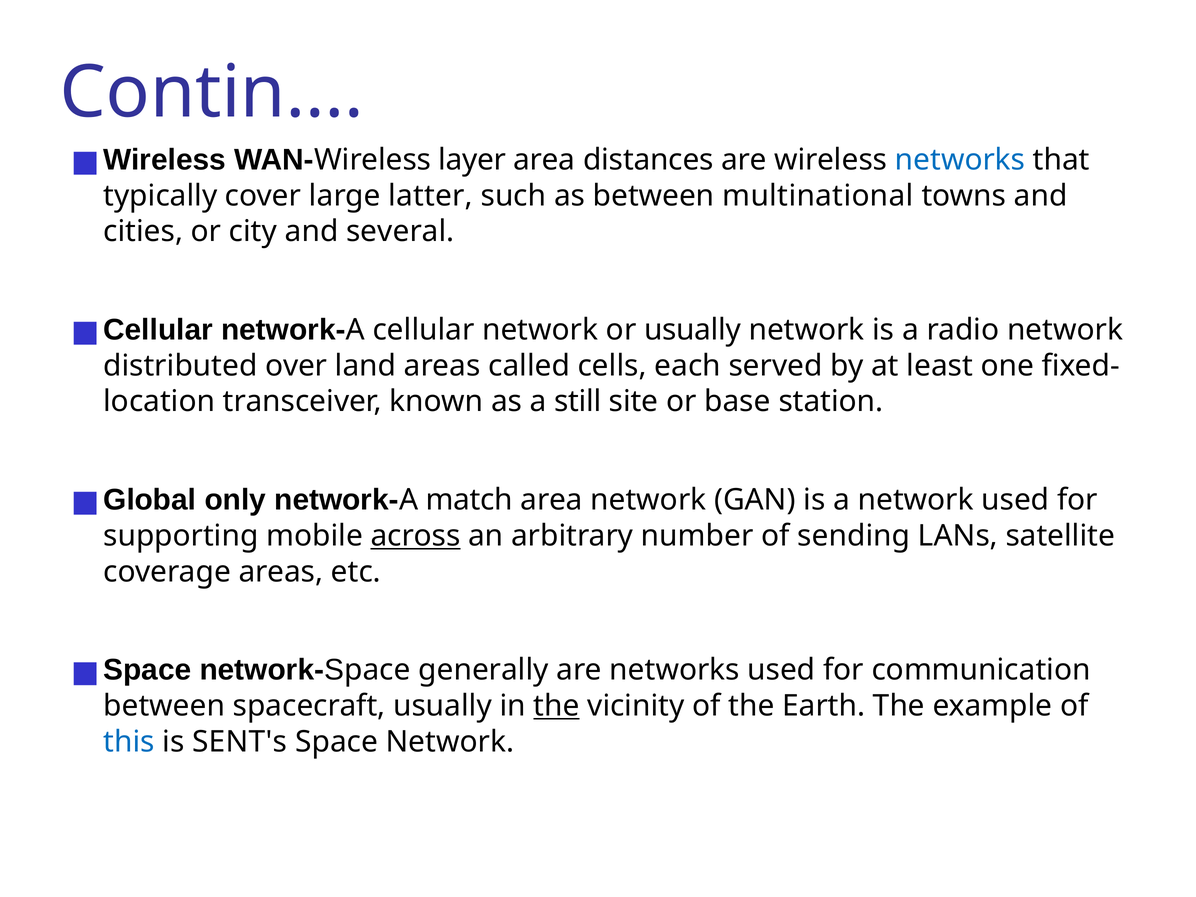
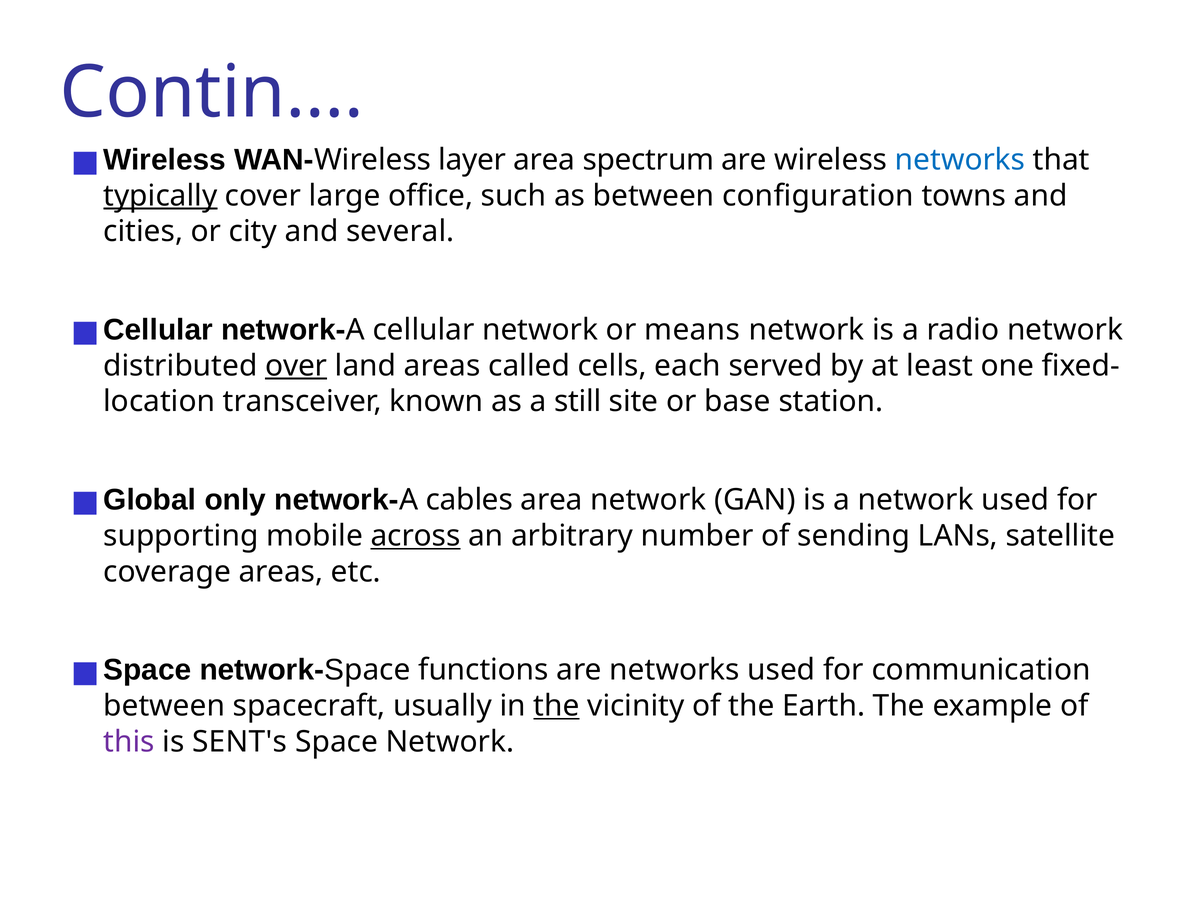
distances: distances -> spectrum
typically underline: none -> present
latter: latter -> office
multinational: multinational -> configuration
or usually: usually -> means
over underline: none -> present
match: match -> cables
generally: generally -> functions
this colour: blue -> purple
